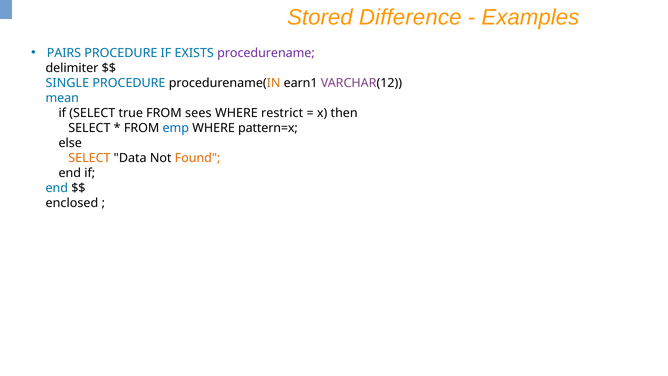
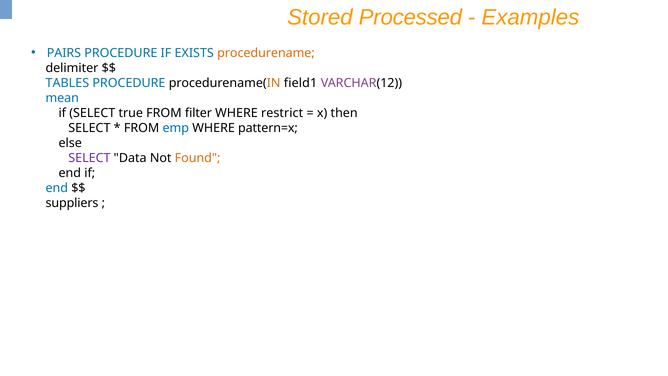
Difference: Difference -> Processed
procedurename colour: purple -> orange
SINGLE: SINGLE -> TABLES
earn1: earn1 -> field1
sees: sees -> filter
SELECT at (89, 158) colour: orange -> purple
enclosed: enclosed -> suppliers
